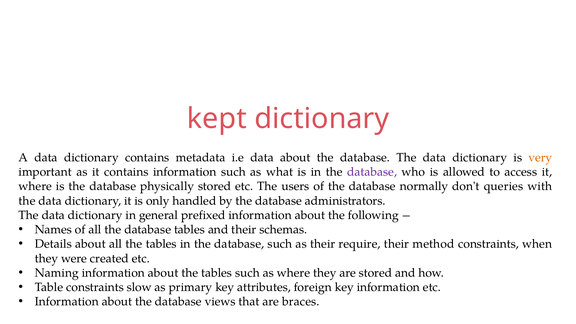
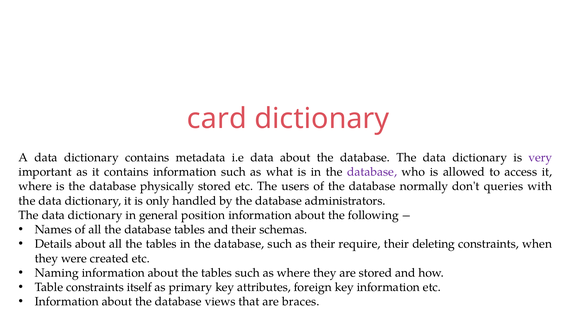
kept: kept -> card
very colour: orange -> purple
prefixed: prefixed -> position
method: method -> deleting
slow: slow -> itself
